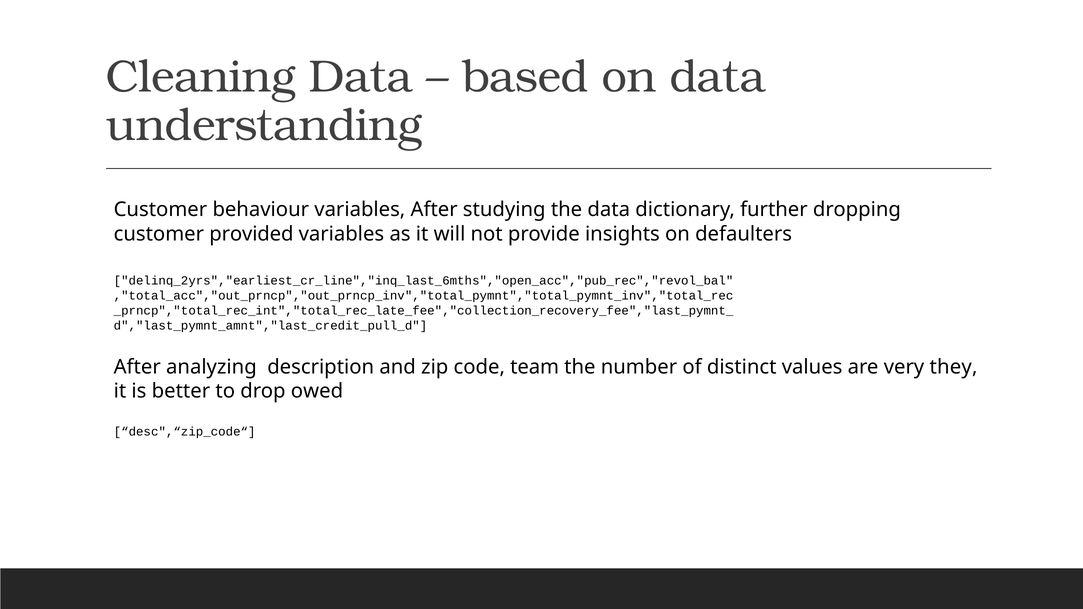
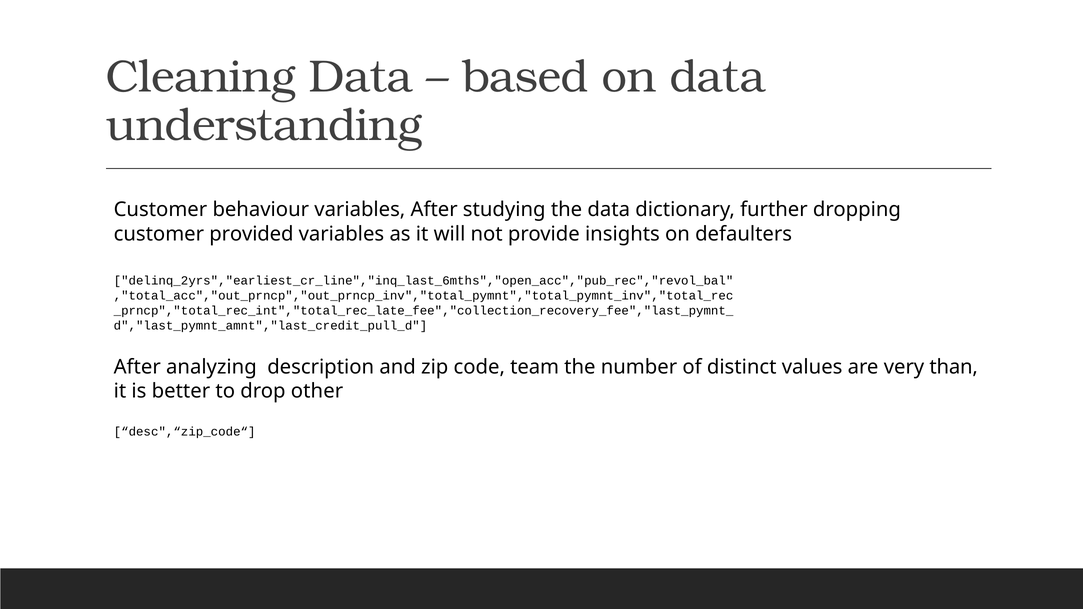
they: they -> than
owed: owed -> other
